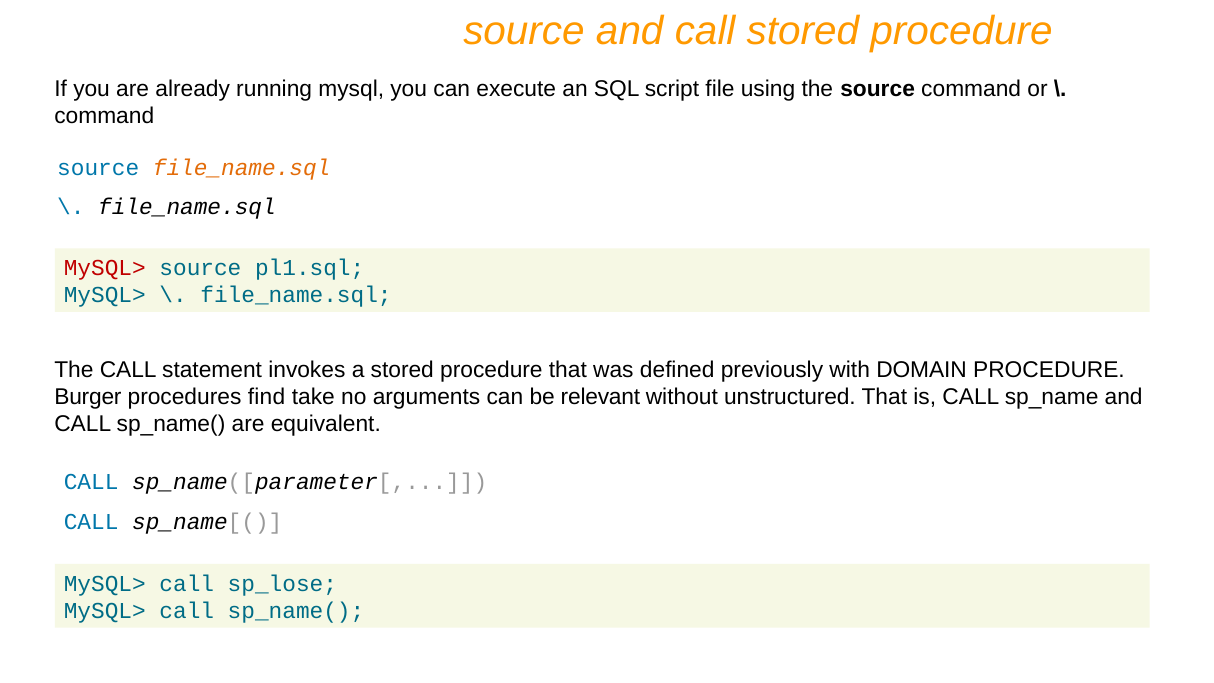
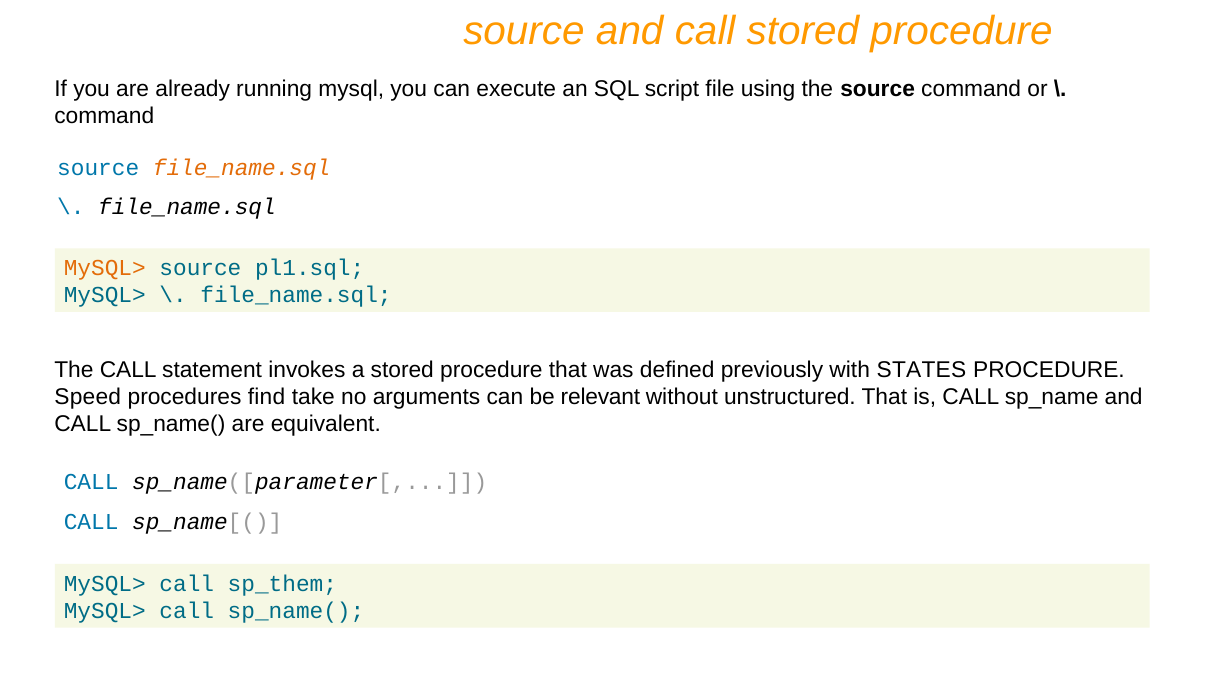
MySQL> at (105, 268) colour: red -> orange
DOMAIN: DOMAIN -> STATES
Burger: Burger -> Speed
sp_lose: sp_lose -> sp_them
